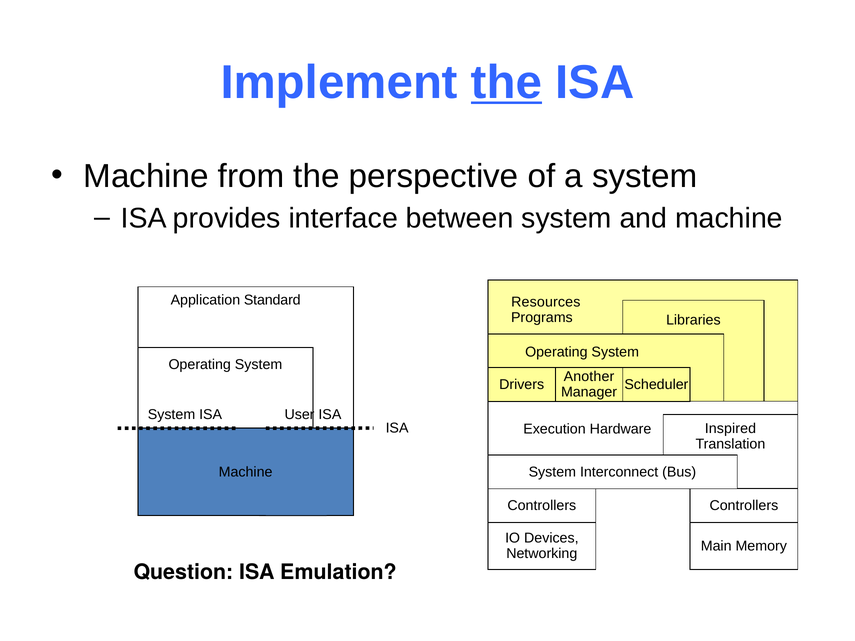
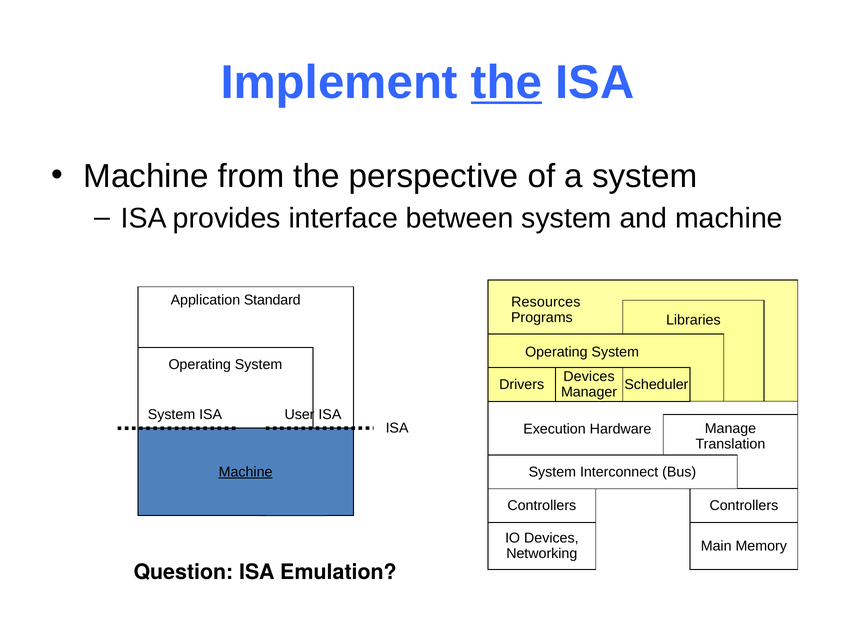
Another at (589, 377): Another -> Devices
Inspired: Inspired -> Manage
Machine at (246, 472) underline: none -> present
